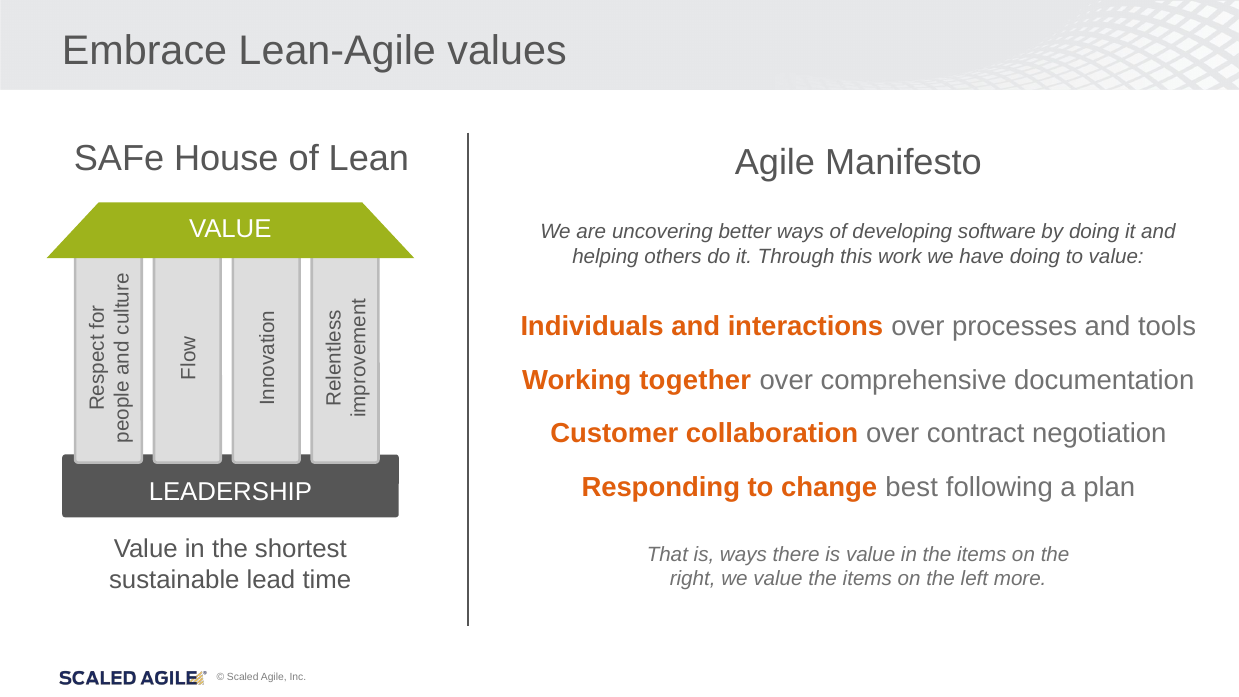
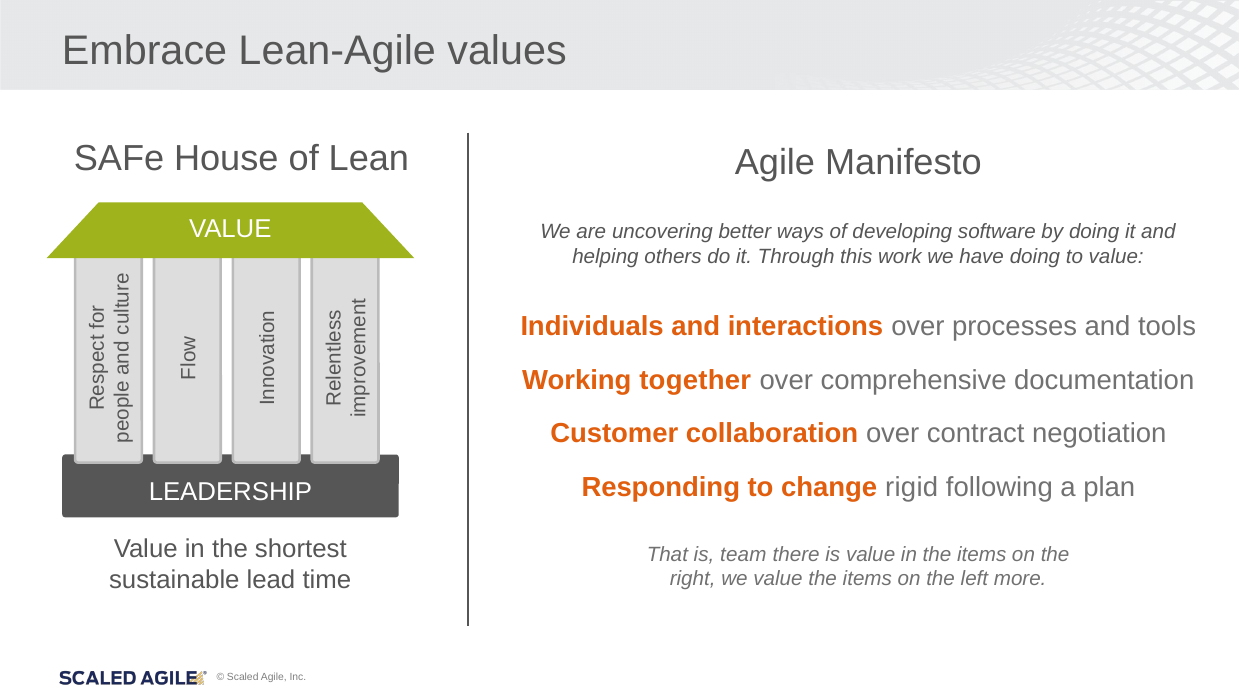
best: best -> rigid
is ways: ways -> team
